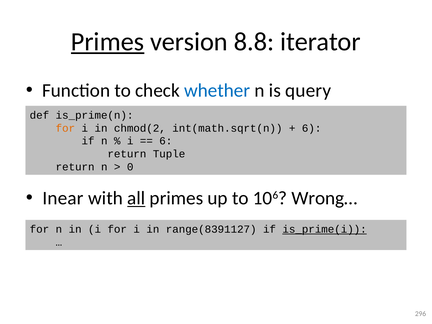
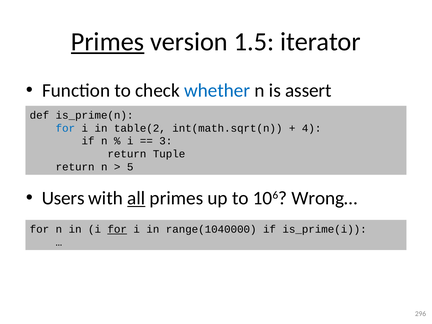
8.8: 8.8 -> 1.5
query: query -> assert
for at (65, 128) colour: orange -> blue
chmod(2: chmod(2 -> table(2
6 at (312, 128): 6 -> 4
6 at (166, 141): 6 -> 3
0: 0 -> 5
Inear: Inear -> Users
for at (117, 229) underline: none -> present
range(8391127: range(8391127 -> range(1040000
is_prime(i underline: present -> none
